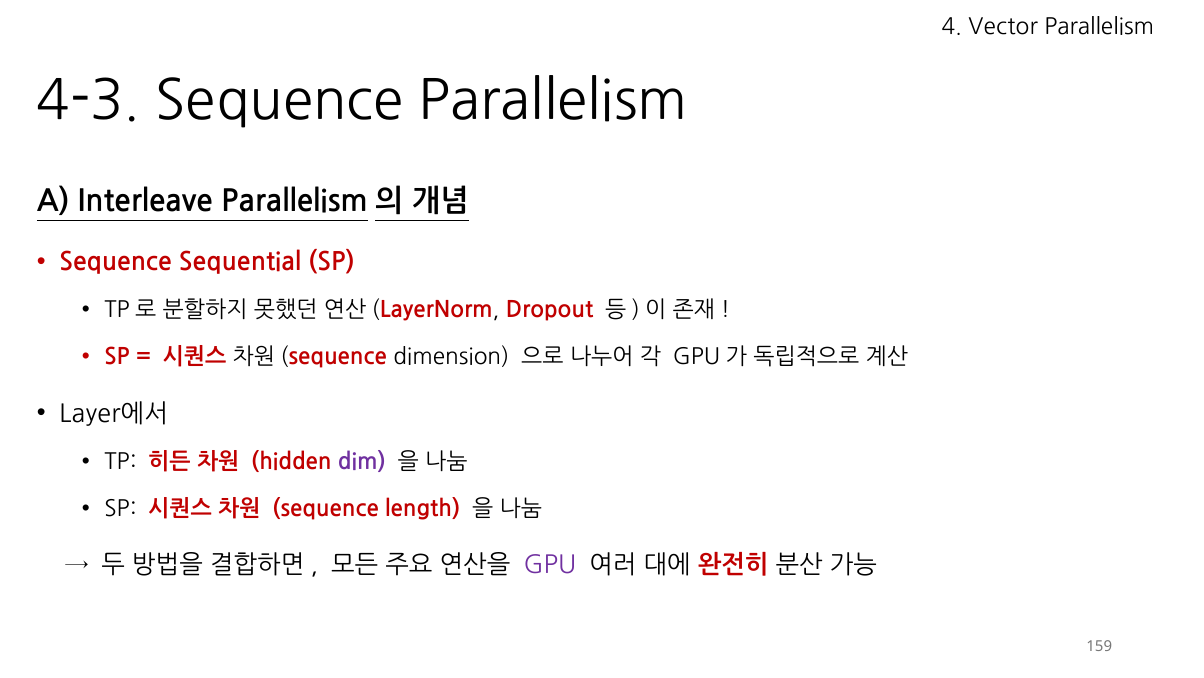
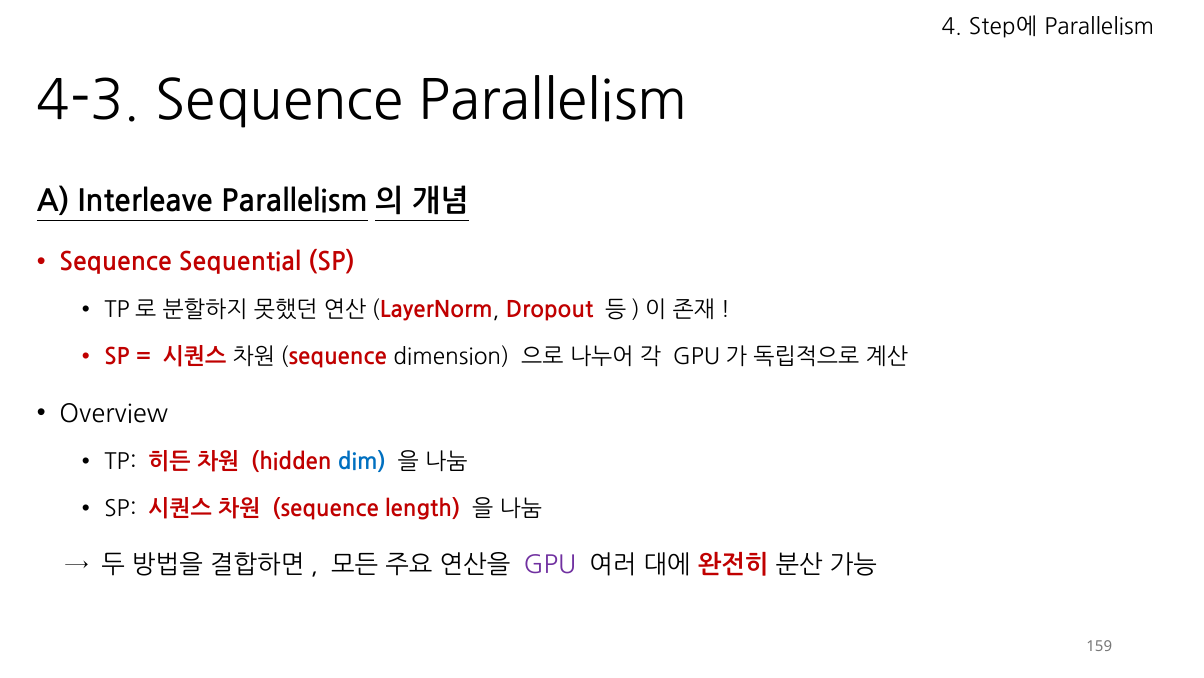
Vector: Vector -> Step에
Layer에서: Layer에서 -> Overview
dim colour: purple -> blue
